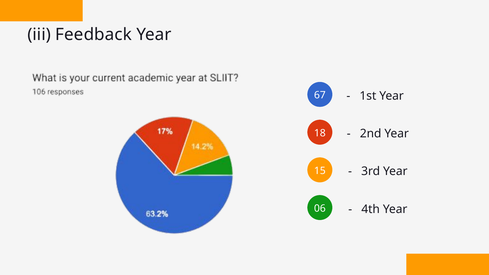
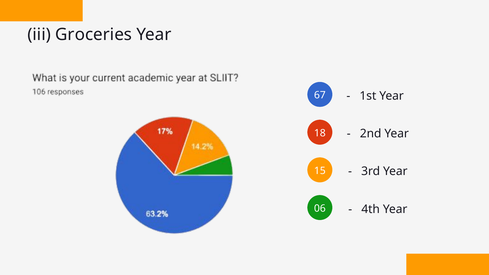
Feedback: Feedback -> Groceries
